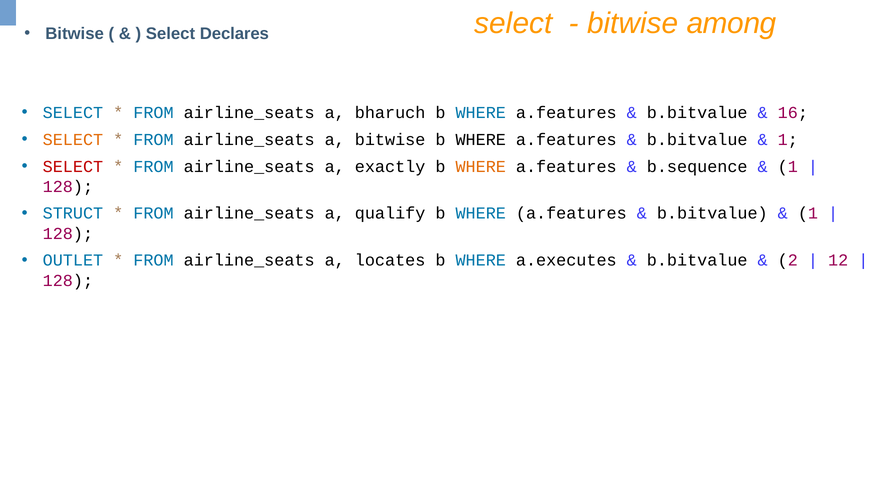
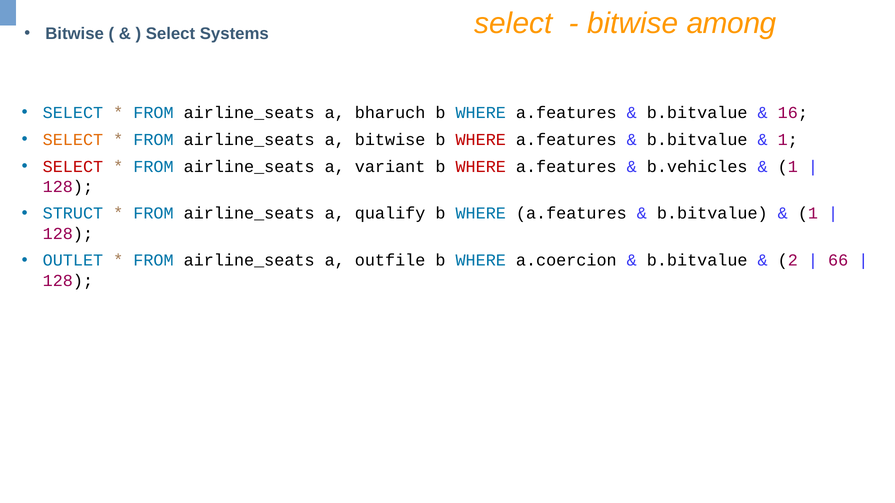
Declares: Declares -> Systems
WHERE at (481, 140) colour: black -> red
exactly: exactly -> variant
WHERE at (481, 167) colour: orange -> red
b.sequence: b.sequence -> b.vehicles
locates: locates -> outfile
a.executes: a.executes -> a.coercion
12: 12 -> 66
